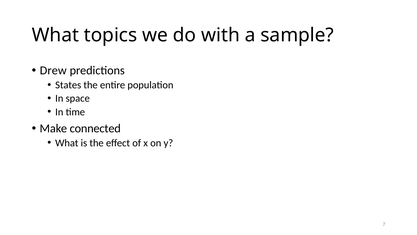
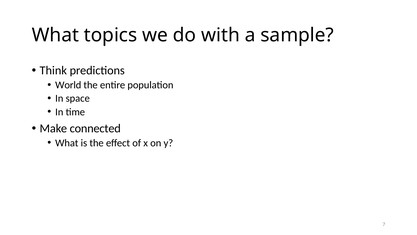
Drew: Drew -> Think
States: States -> World
